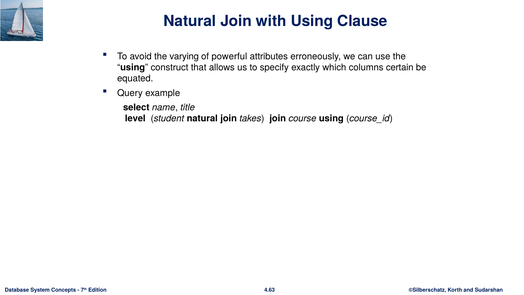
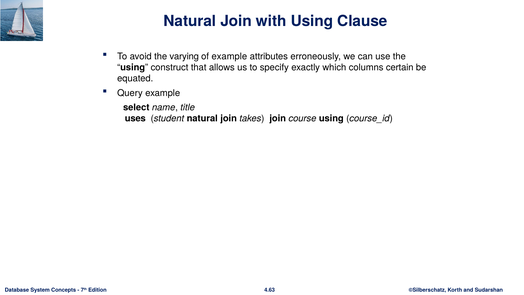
of powerful: powerful -> example
level: level -> uses
